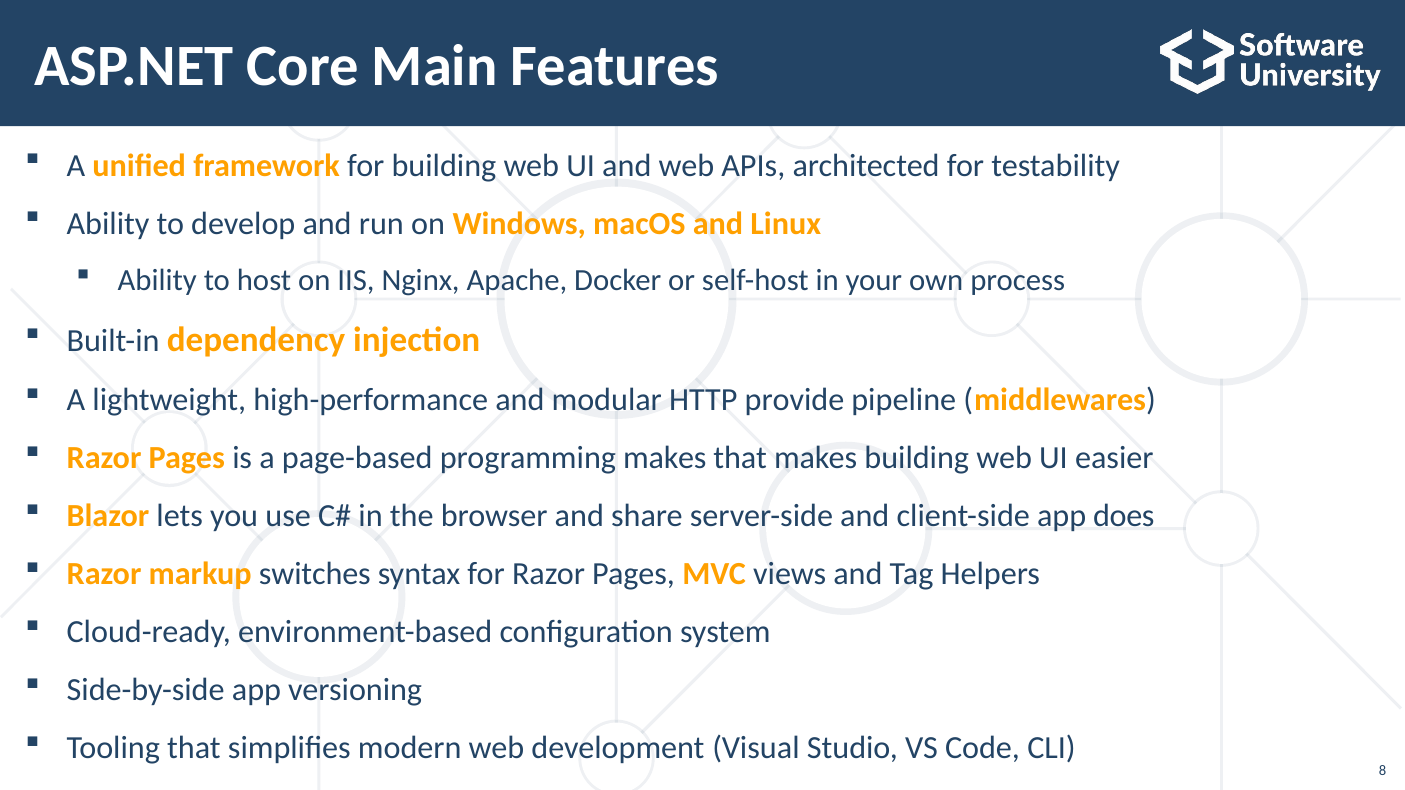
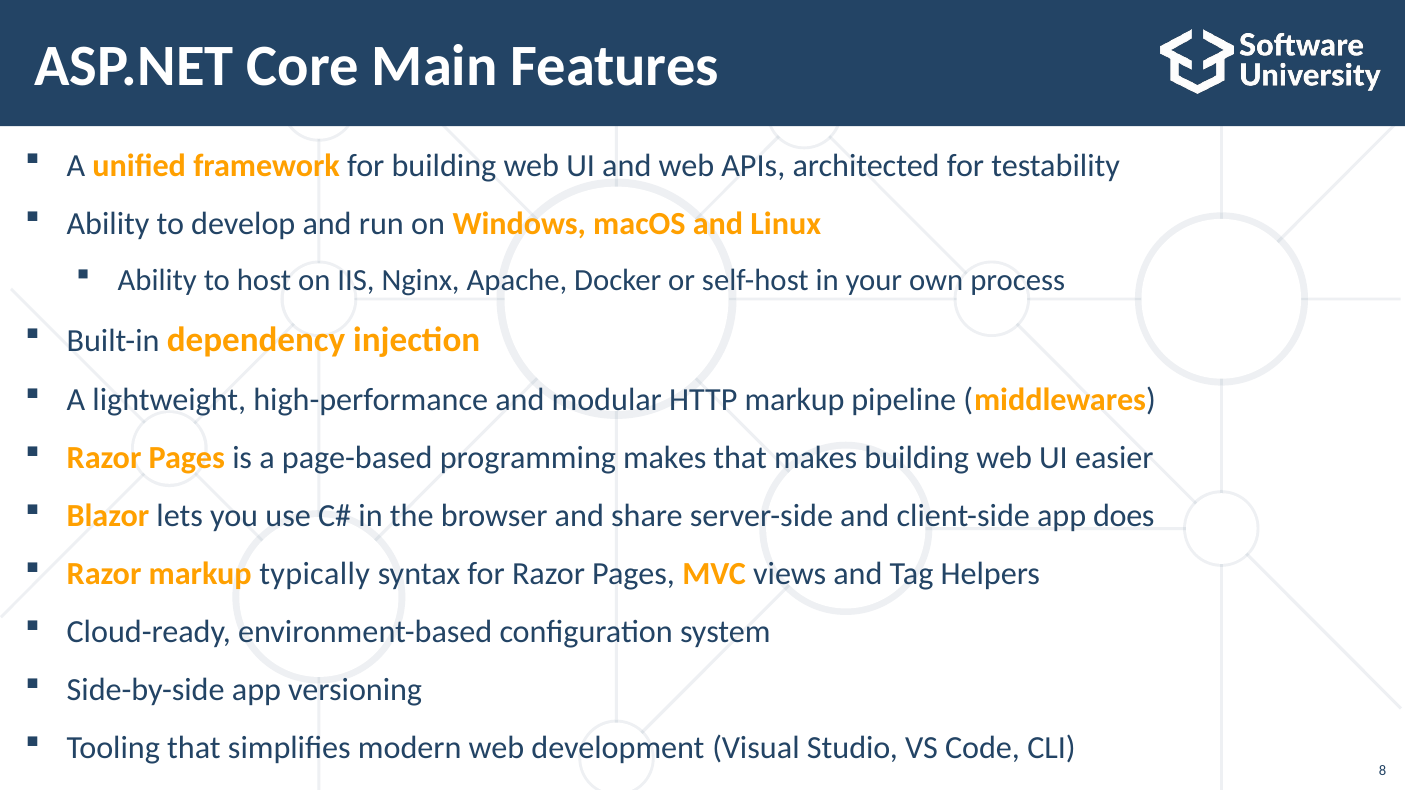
HTTP provide: provide -> markup
switches: switches -> typically
